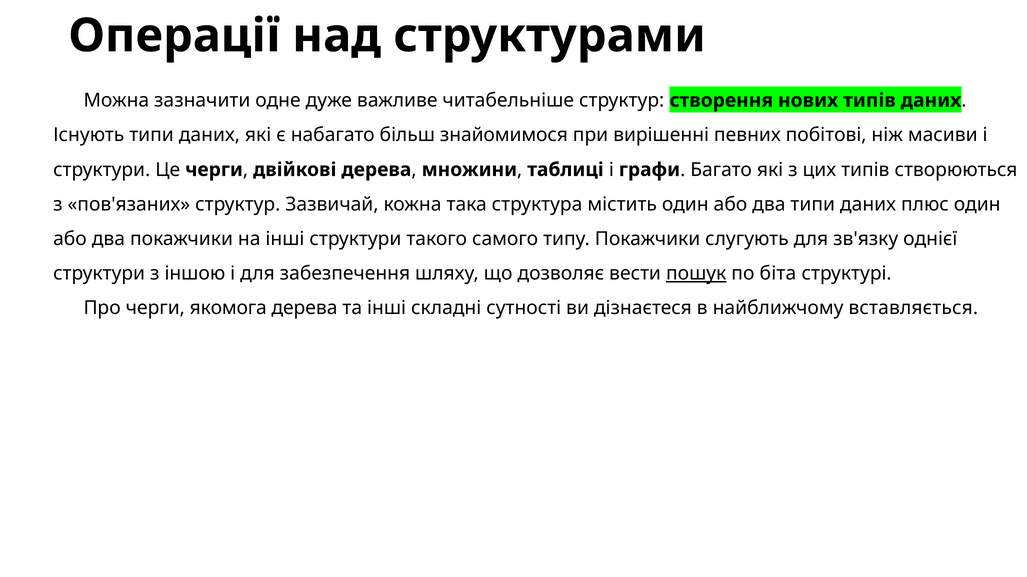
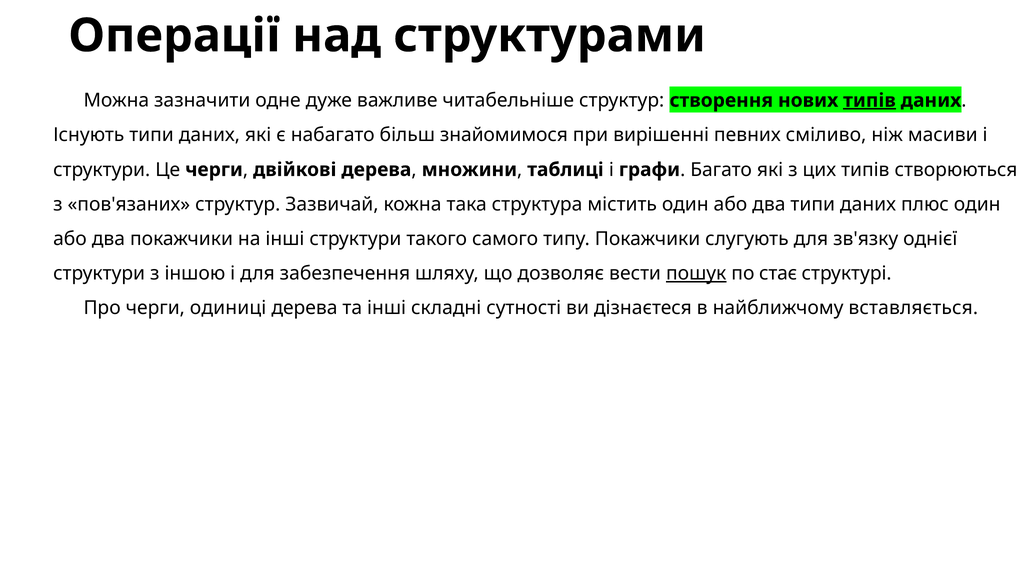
типів at (869, 101) underline: none -> present
побітові: побітові -> сміливо
біта: біта -> стає
якомога: якомога -> одиниці
